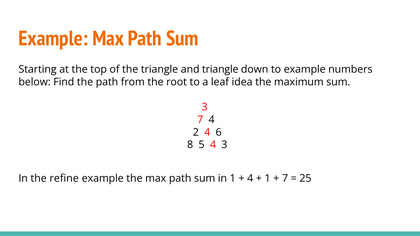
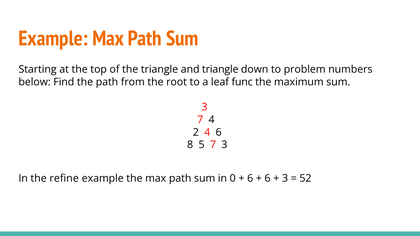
to example: example -> problem
idea: idea -> func
5 4: 4 -> 7
in 1: 1 -> 0
4 at (250, 179): 4 -> 6
1 at (268, 179): 1 -> 6
7 at (285, 179): 7 -> 3
25: 25 -> 52
